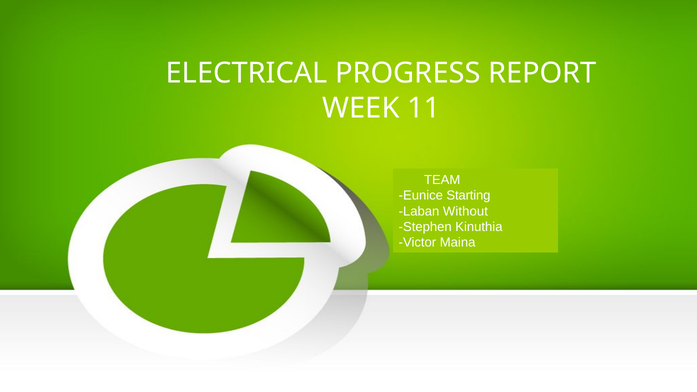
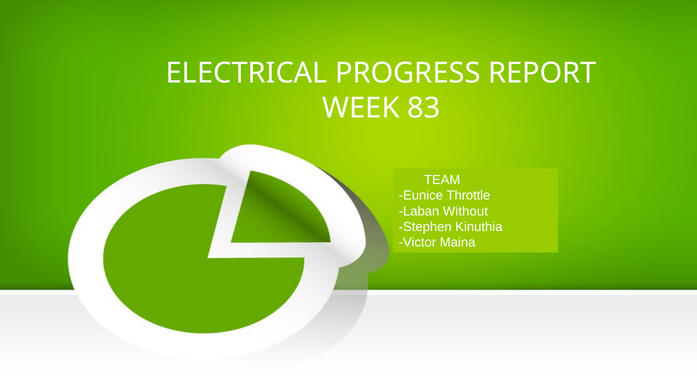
11: 11 -> 83
Starting: Starting -> Throttle
